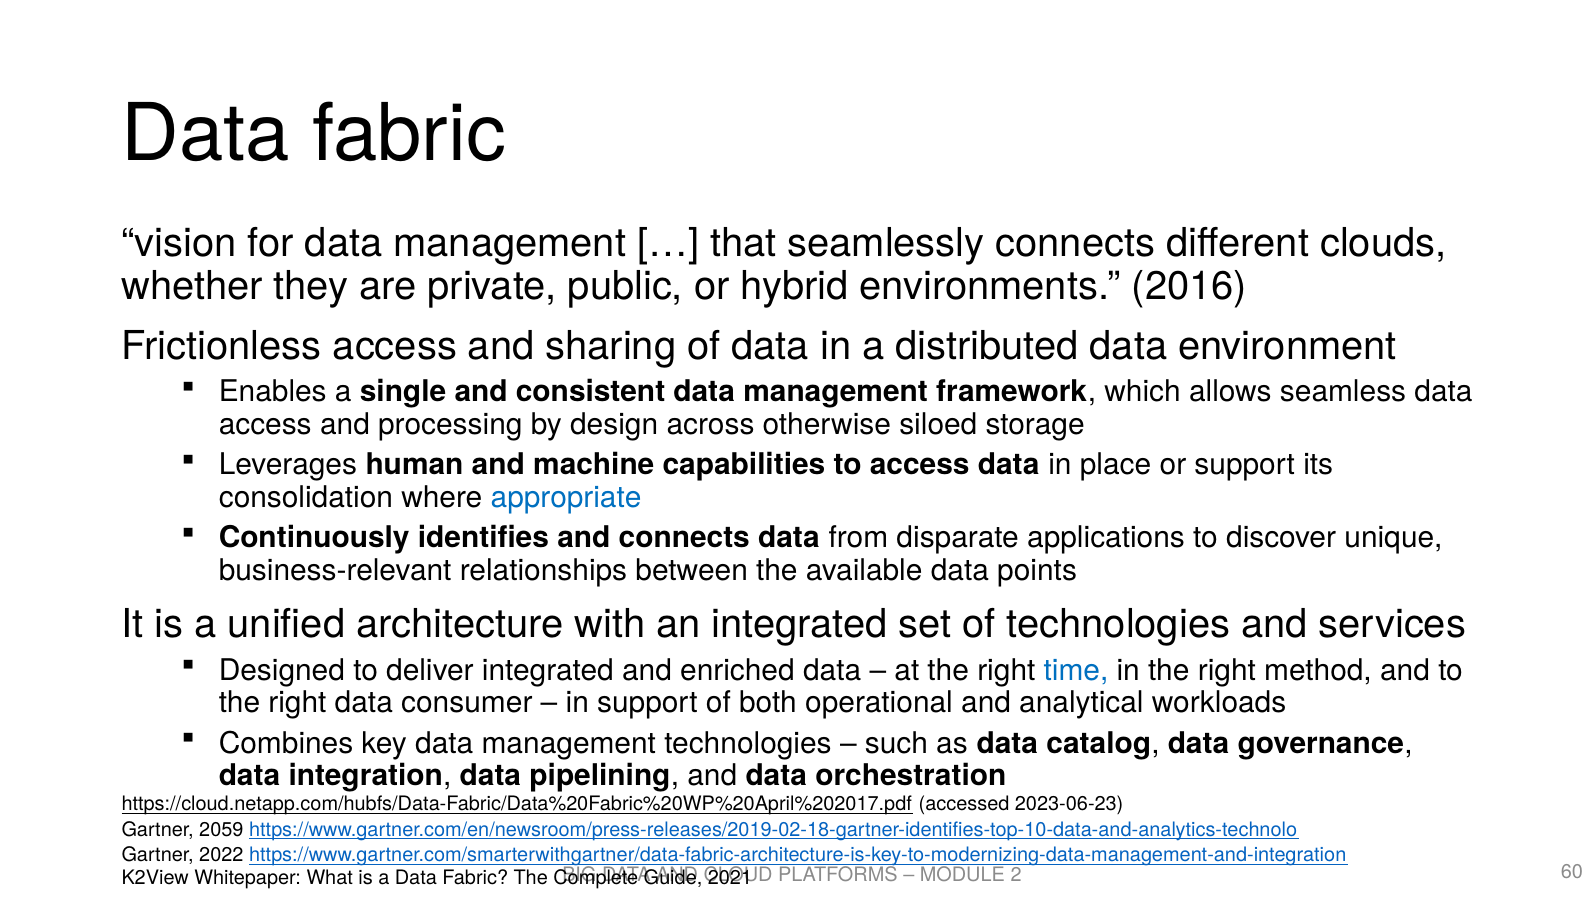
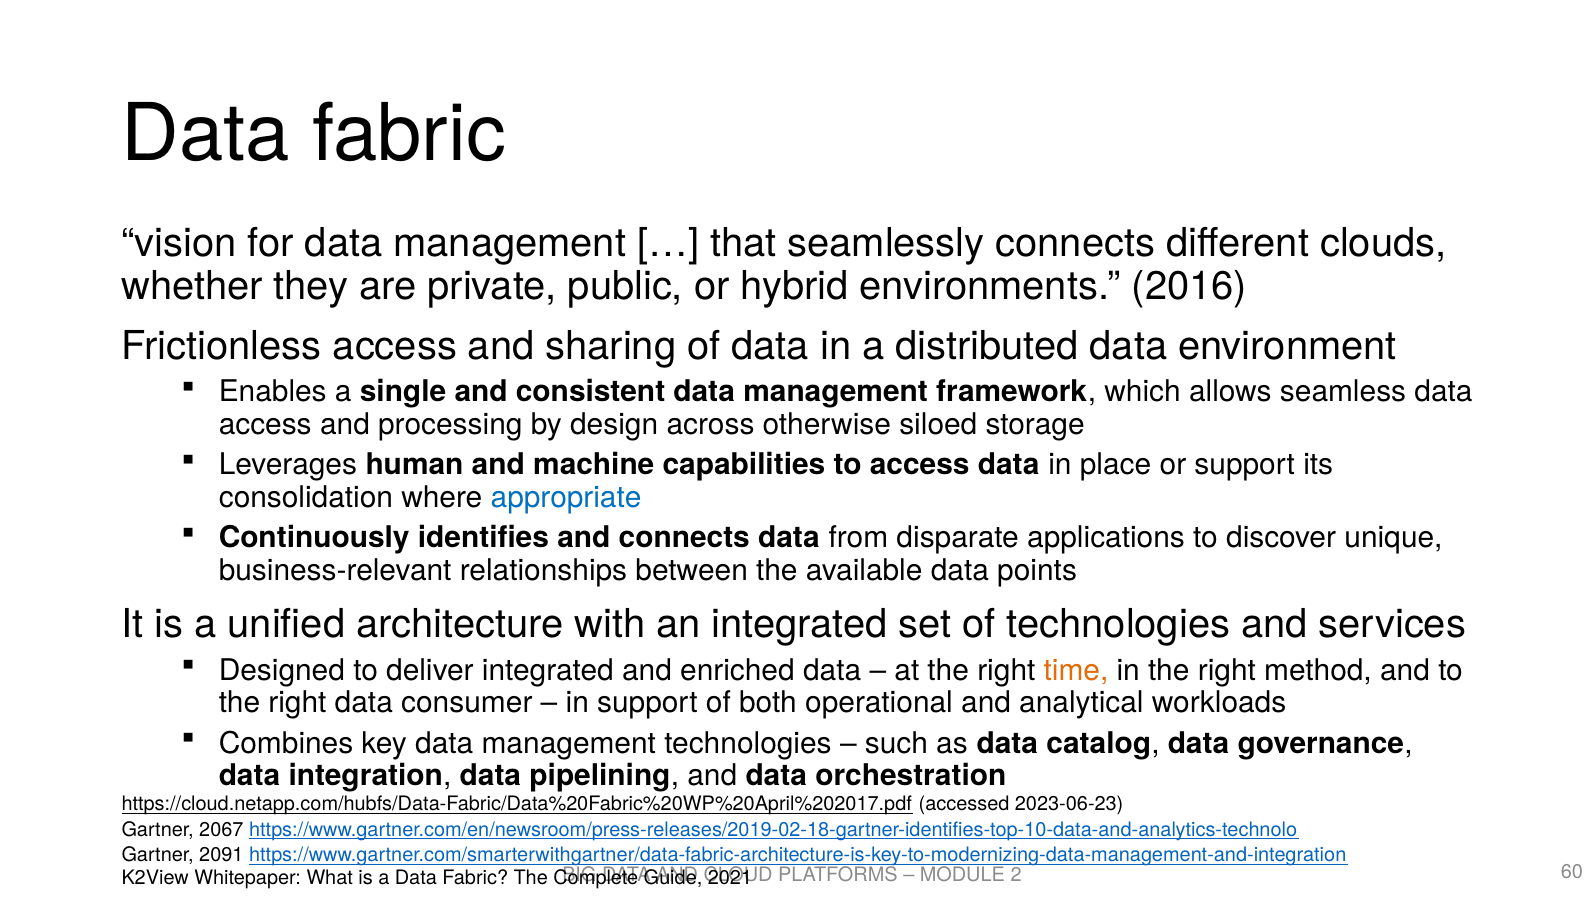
time colour: blue -> orange
2059: 2059 -> 2067
2022: 2022 -> 2091
